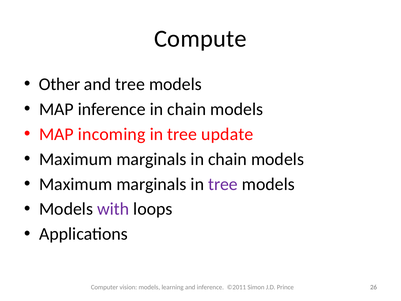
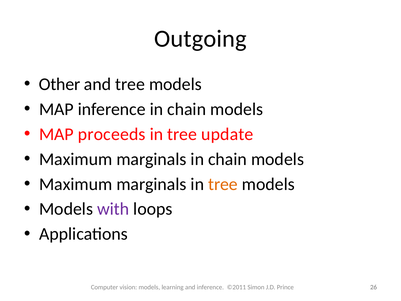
Compute: Compute -> Outgoing
incoming: incoming -> proceeds
tree at (223, 184) colour: purple -> orange
